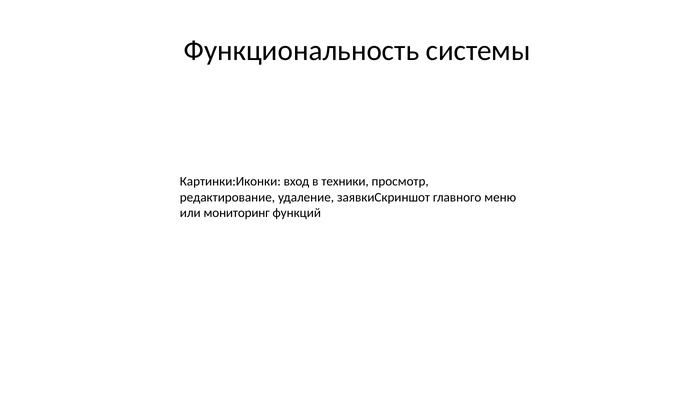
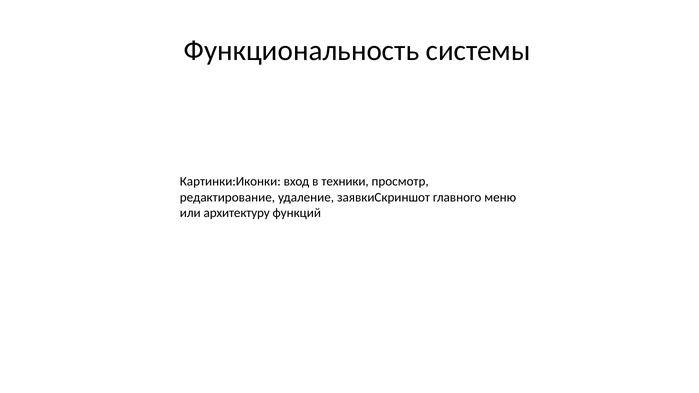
мониторинг: мониторинг -> архитектуру
